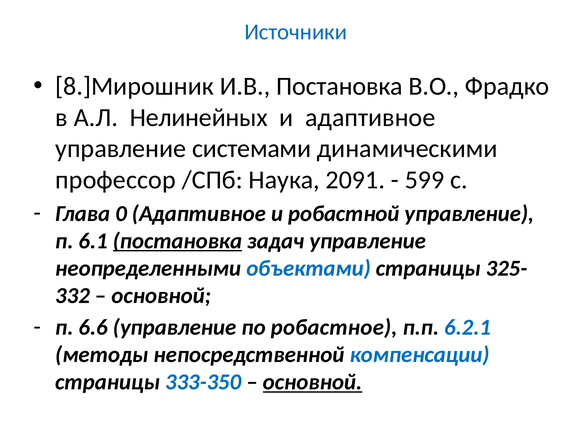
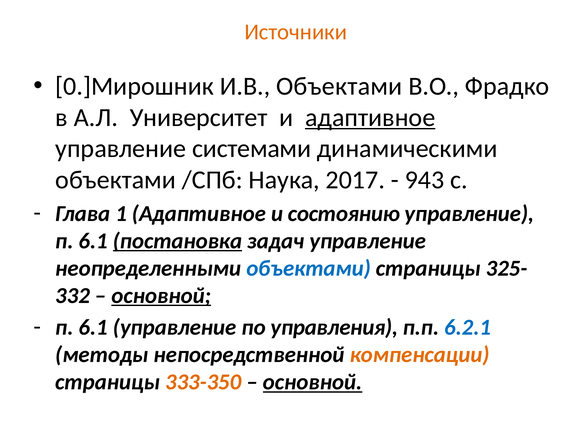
Источники colour: blue -> orange
8.]Мирошник: 8.]Мирошник -> 0.]Мирошник
И.В Постановка: Постановка -> Объектами
Нелинейных: Нелинейных -> Университет
адаптивное at (370, 118) underline: none -> present
профессор at (116, 180): профессор -> объектами
2091: 2091 -> 2017
599: 599 -> 943
0: 0 -> 1
робастной: робастной -> состоянию
основной at (161, 296) underline: none -> present
6.6 at (93, 328): 6.6 -> 6.1
робастное: робастное -> управления
компенсации colour: blue -> orange
333-350 colour: blue -> orange
